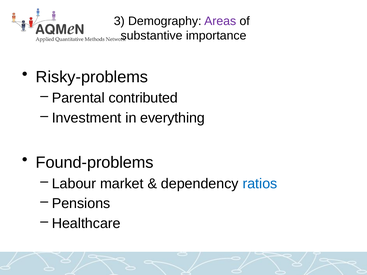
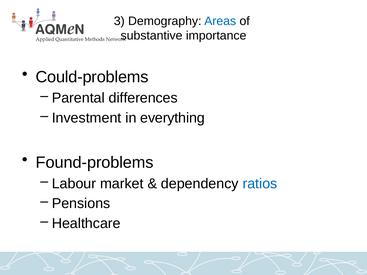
Areas colour: purple -> blue
Risky-problems: Risky-problems -> Could-problems
contributed: contributed -> differences
